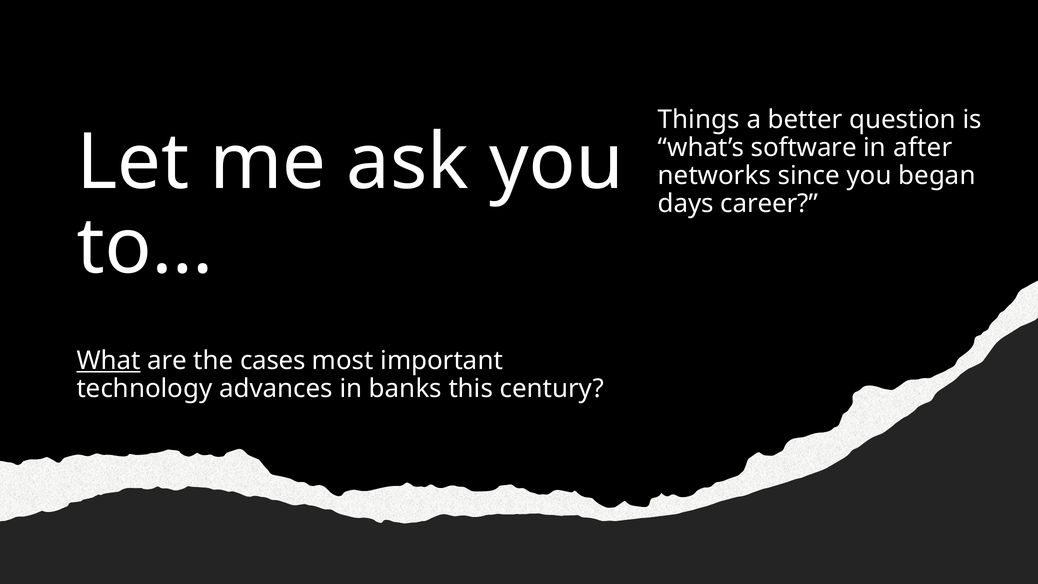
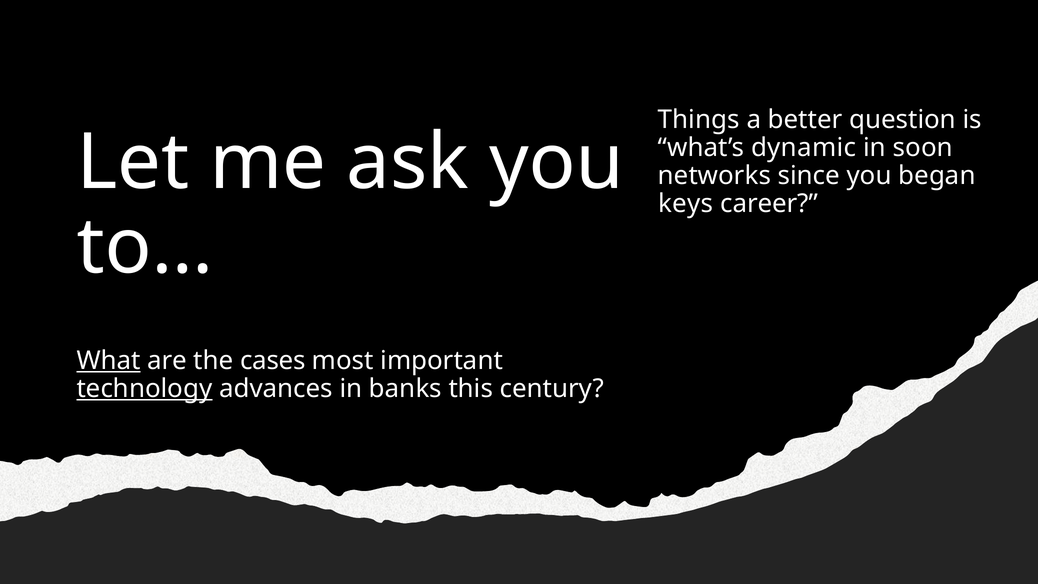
software: software -> dynamic
after: after -> soon
days: days -> keys
technology underline: none -> present
